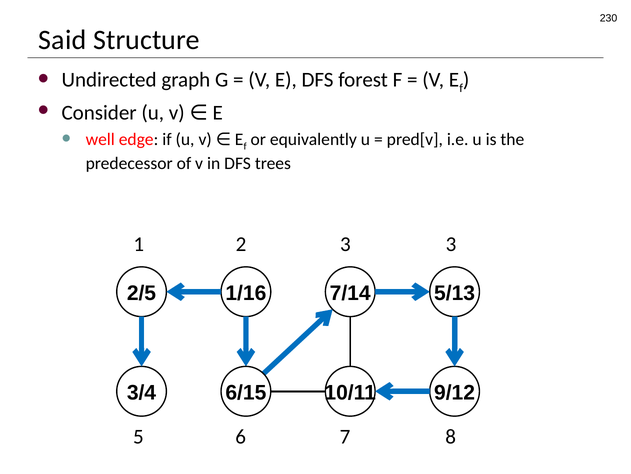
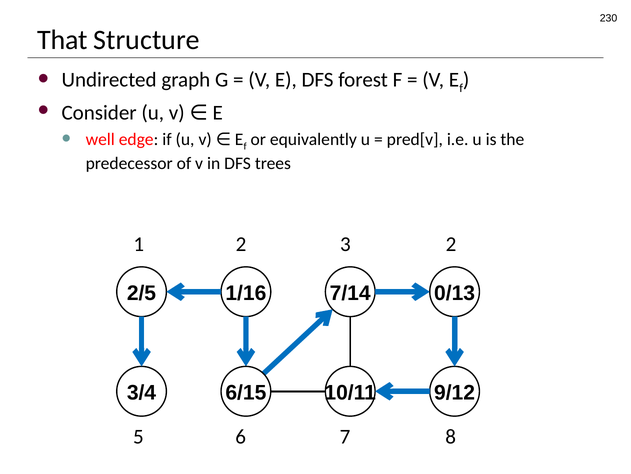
Said: Said -> That
3 3: 3 -> 2
5/13: 5/13 -> 0/13
